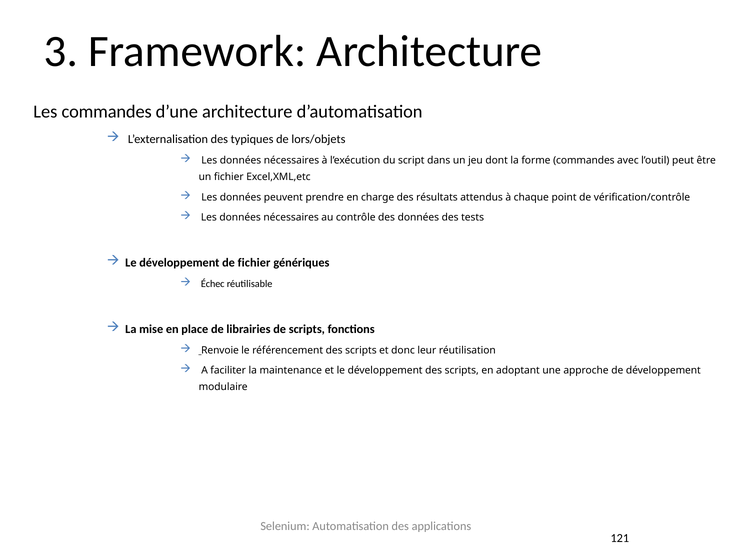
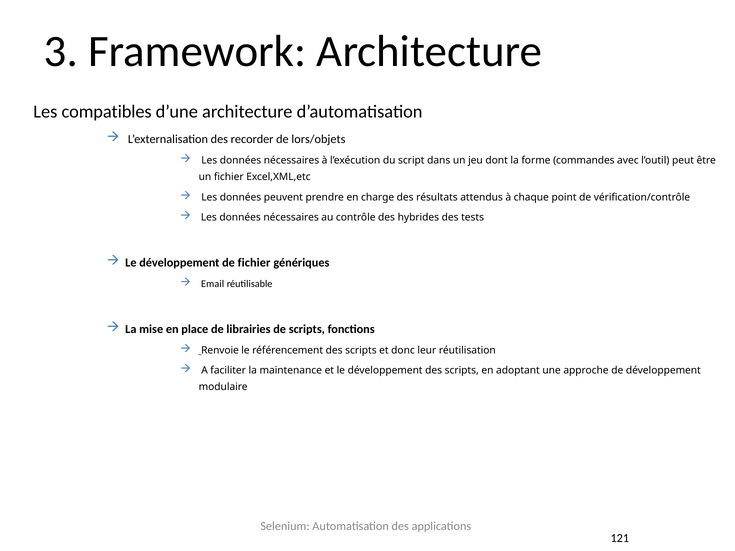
Les commandes: commandes -> compatibles
typiques: typiques -> recorder
des données: données -> hybrides
Échec: Échec -> Email
